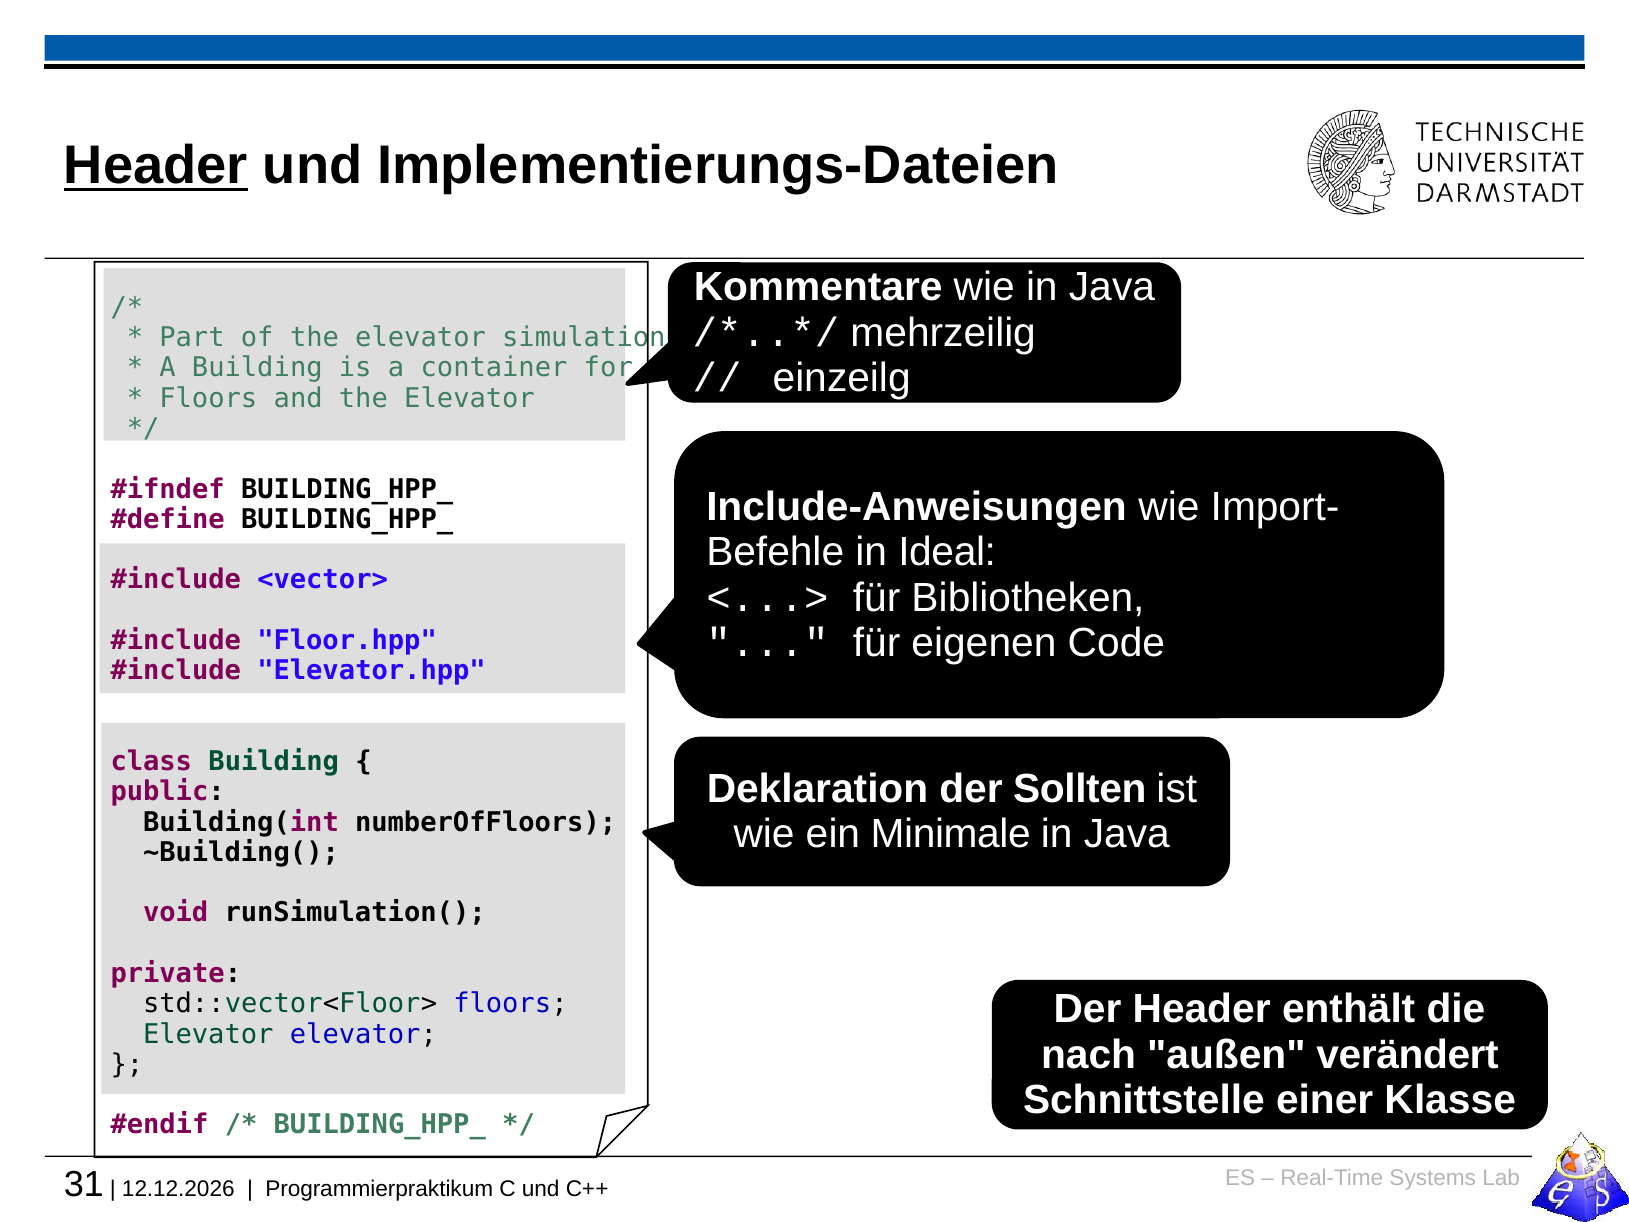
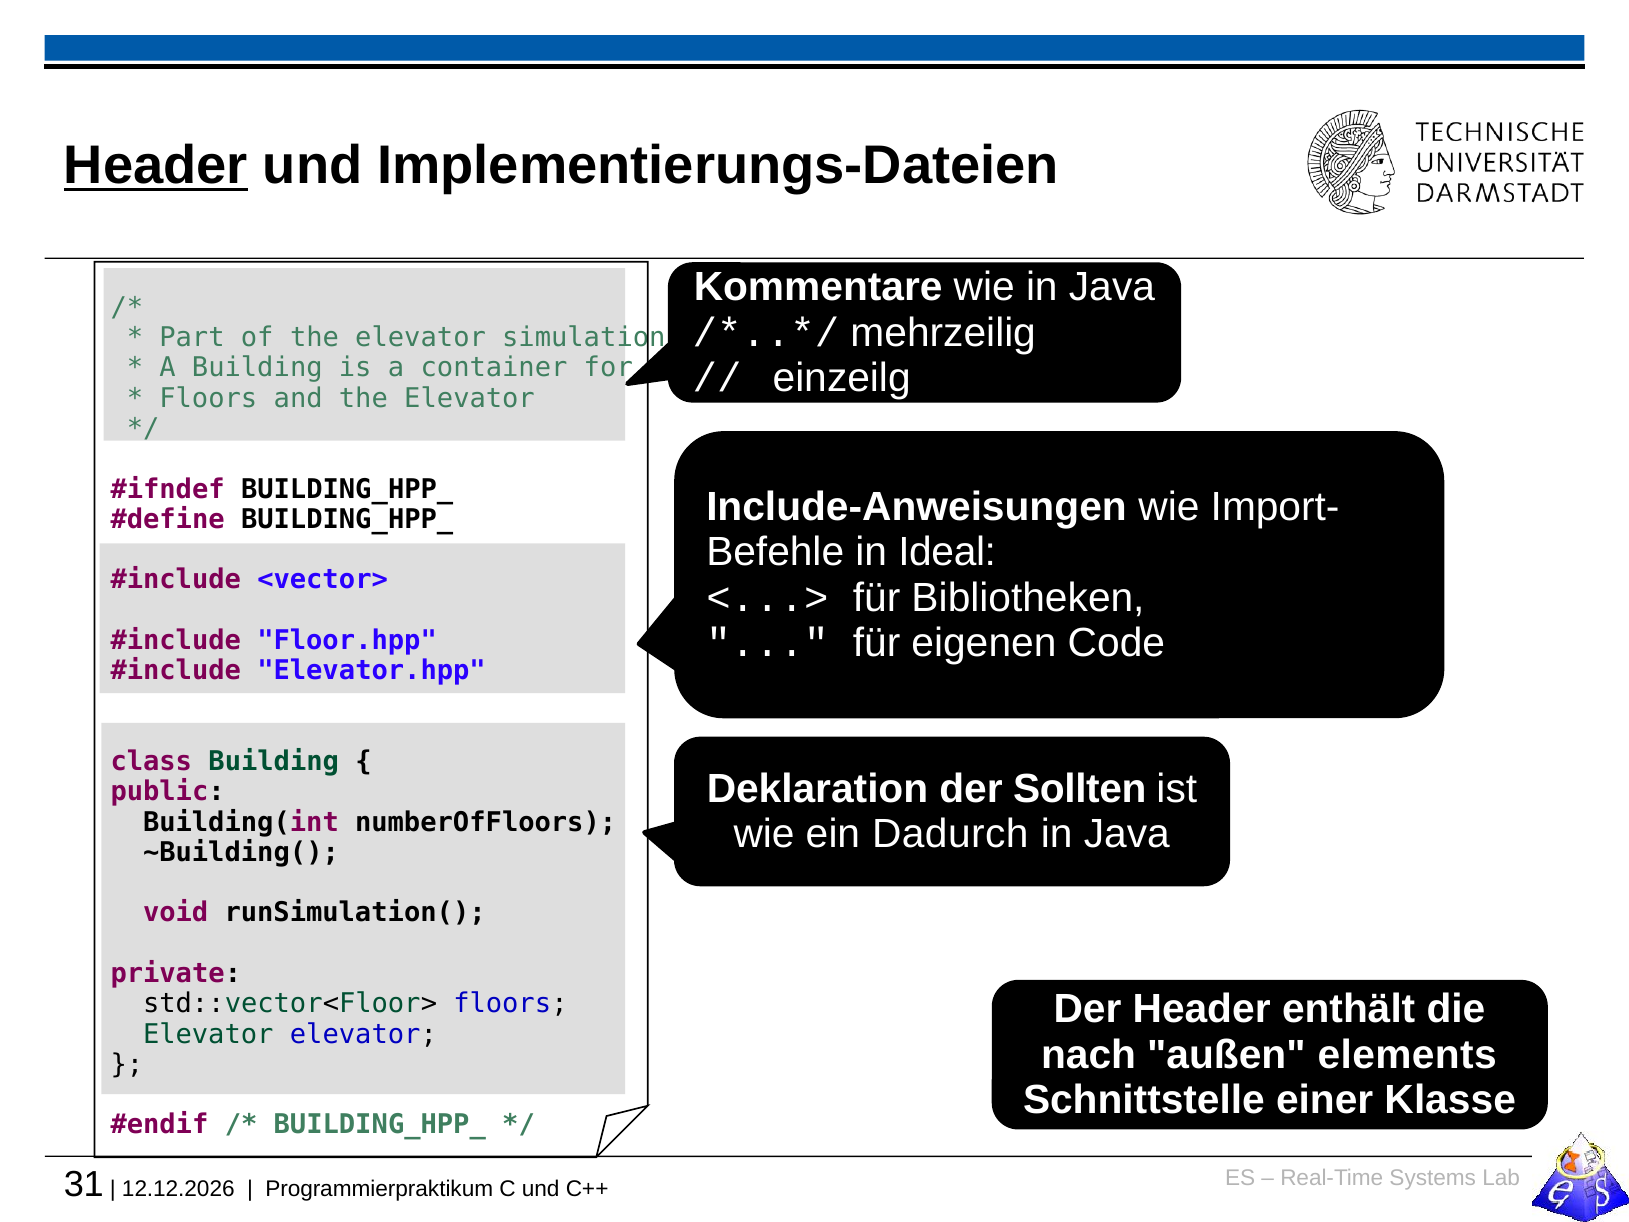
Minimale: Minimale -> Dadurch
verändert: verändert -> elements
